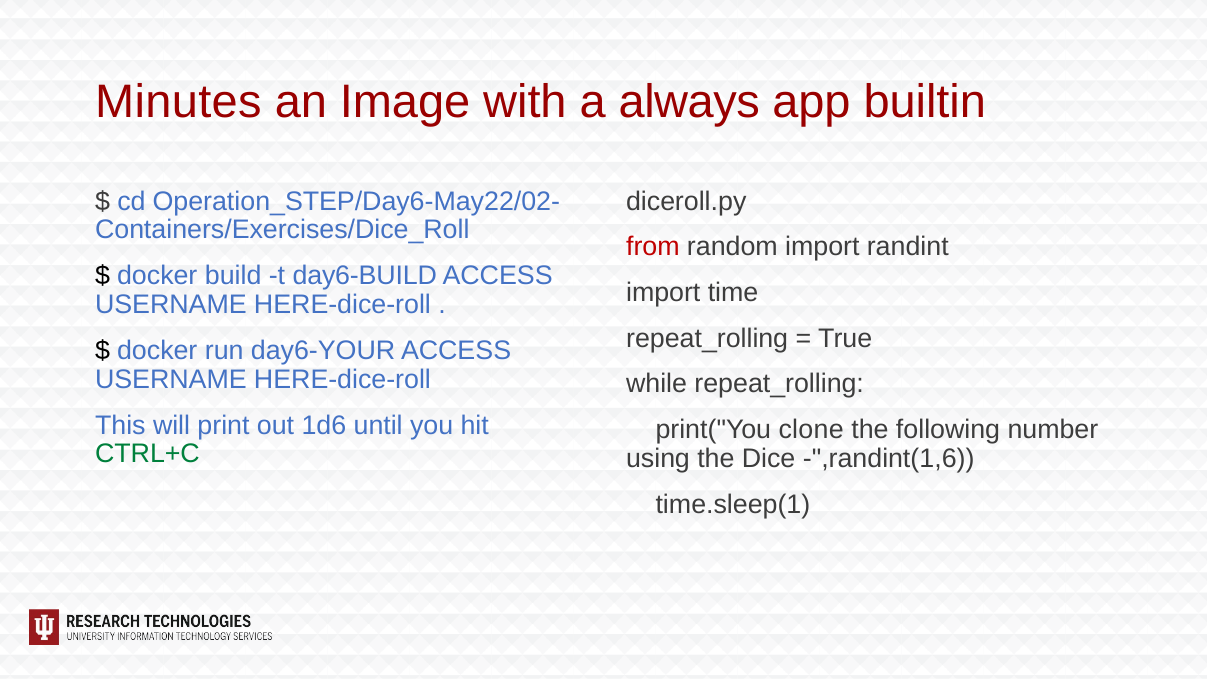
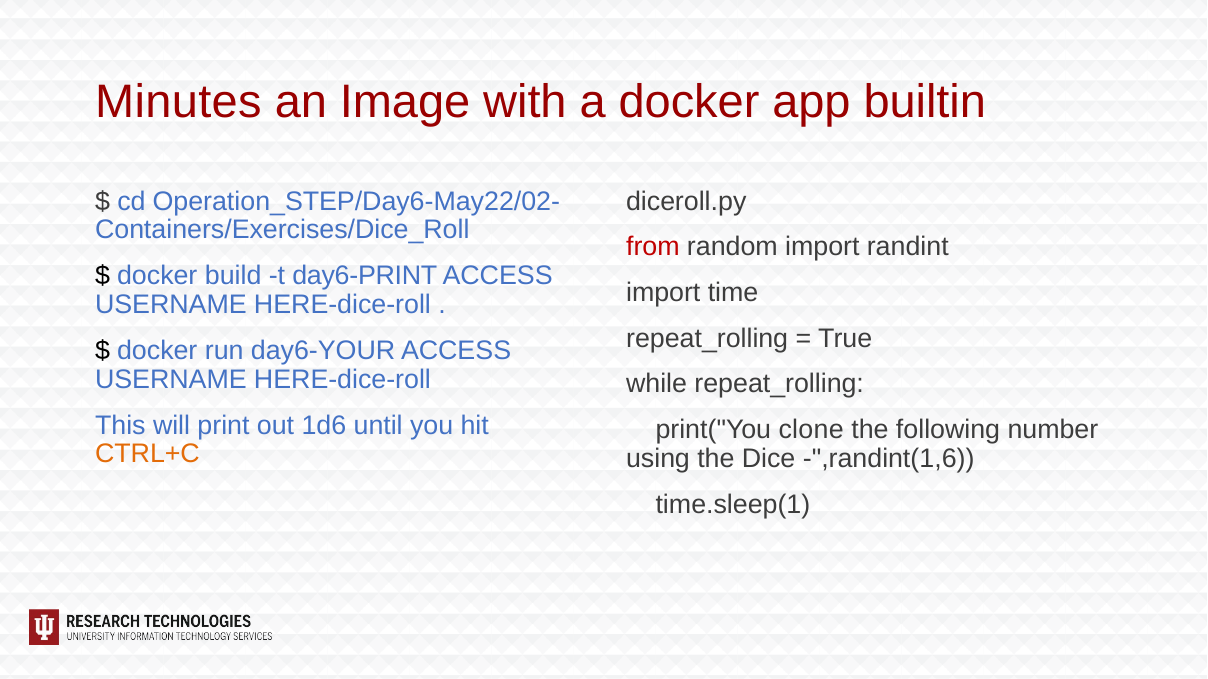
a always: always -> docker
day6-BUILD: day6-BUILD -> day6-PRINT
CTRL+C colour: green -> orange
